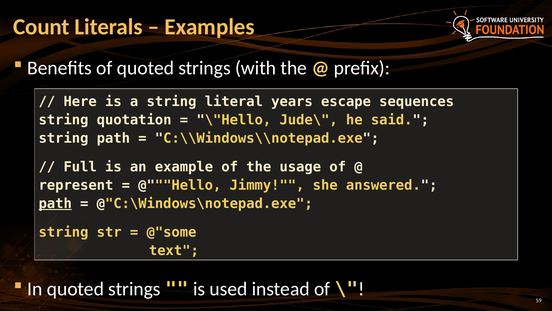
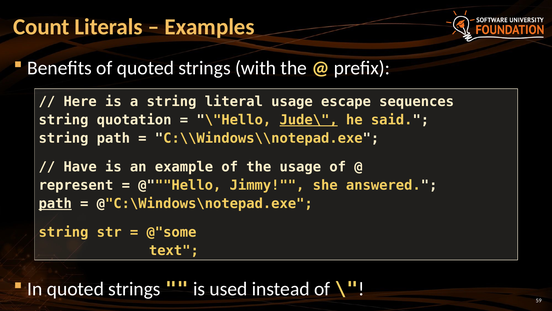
literal years: years -> usage
Jude\ underline: none -> present
Full: Full -> Have
